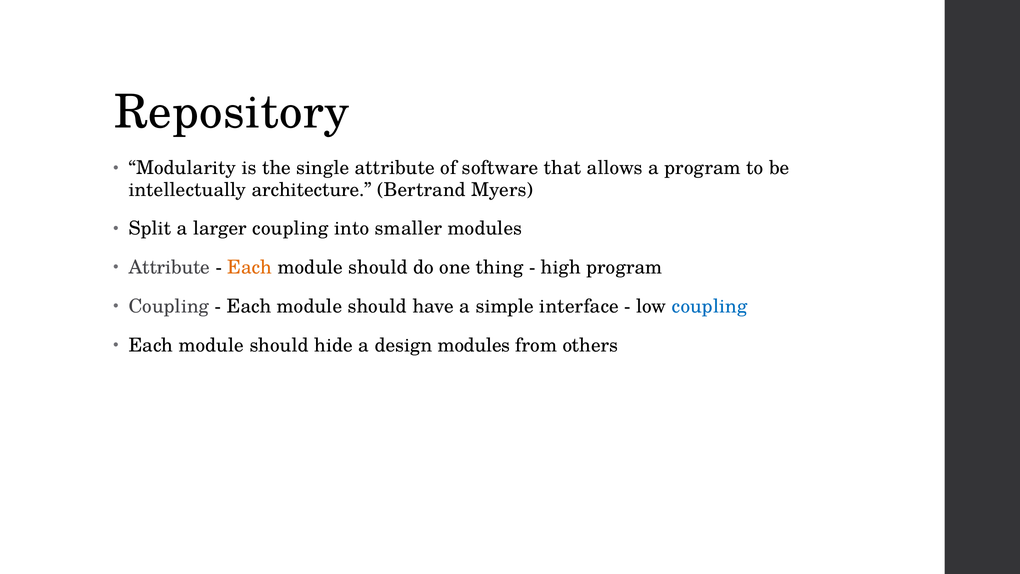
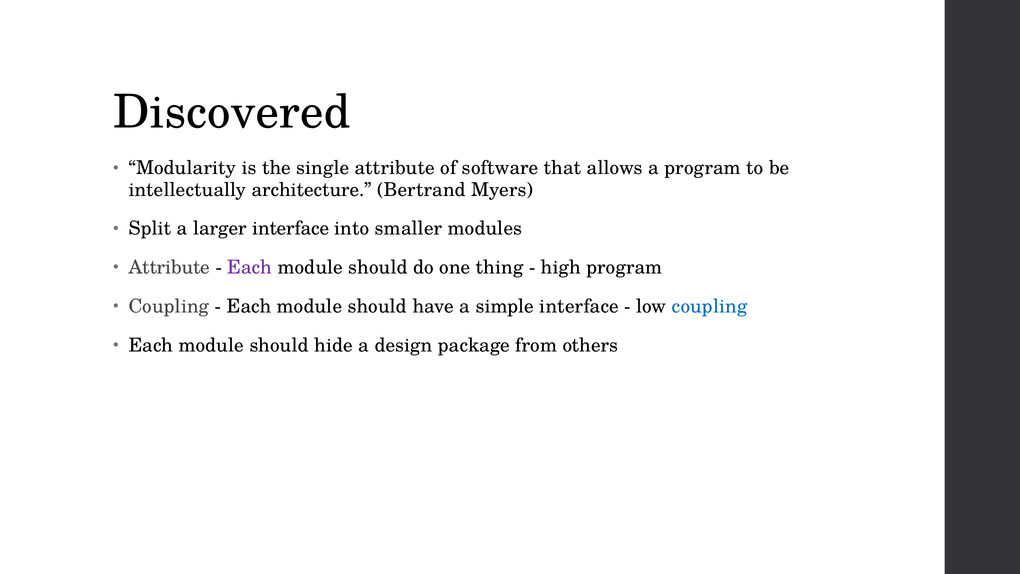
Repository: Repository -> Discovered
larger coupling: coupling -> interface
Each at (250, 267) colour: orange -> purple
design modules: modules -> package
